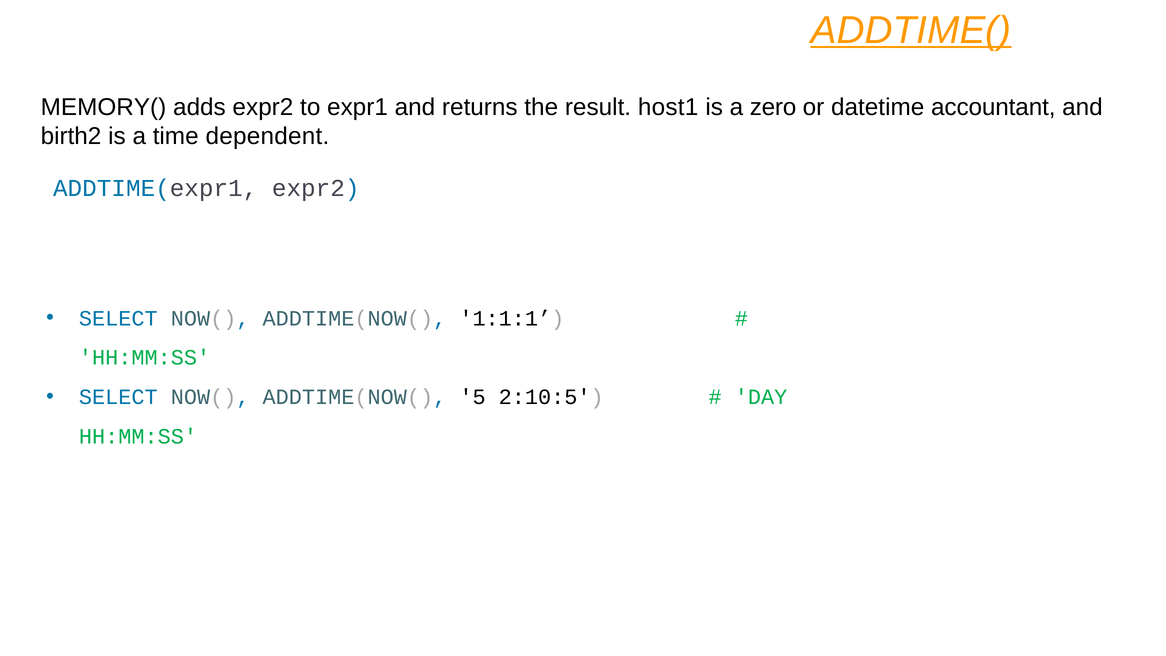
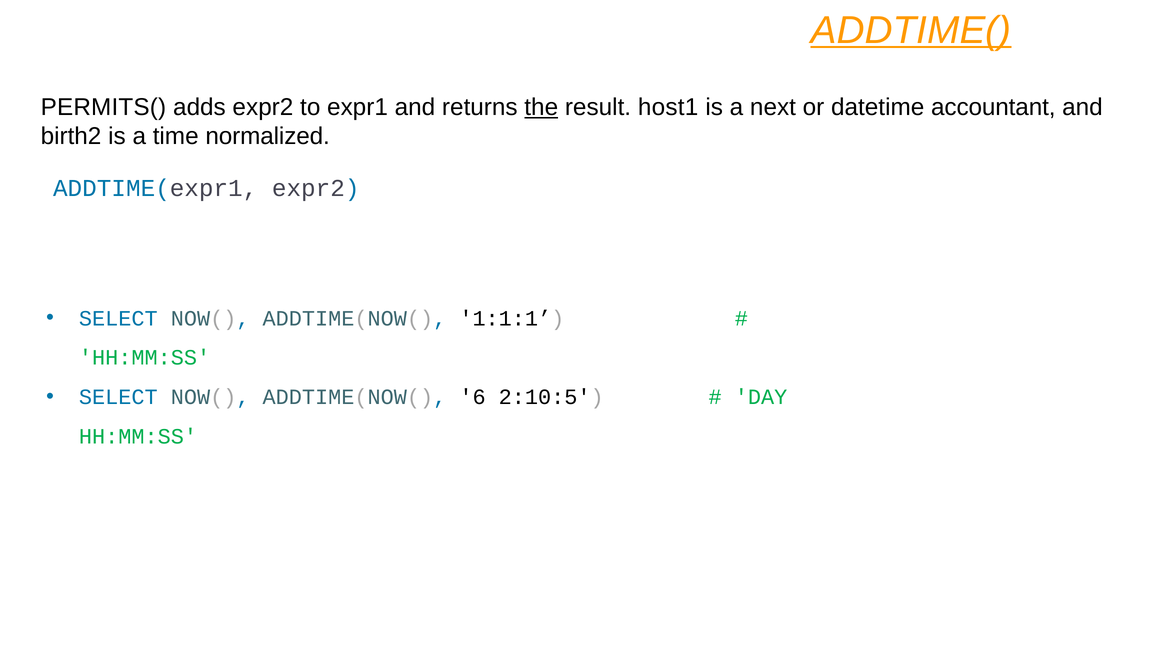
MEMORY(: MEMORY( -> PERMITS(
the underline: none -> present
zero: zero -> next
dependent: dependent -> normalized
5: 5 -> 6
